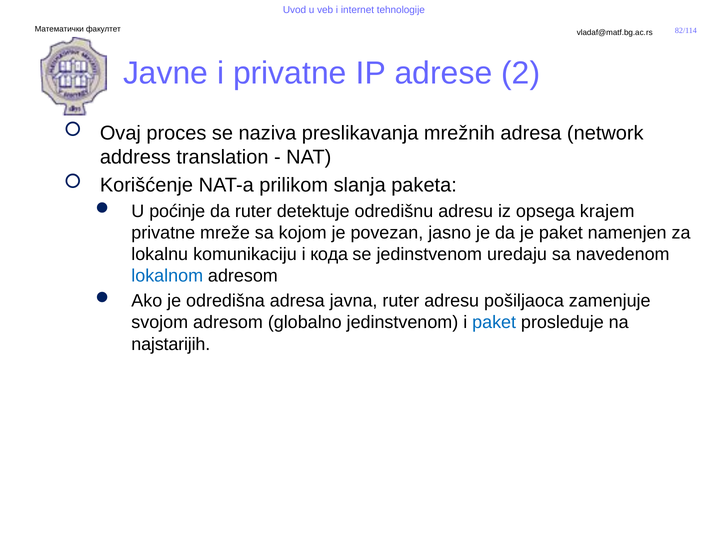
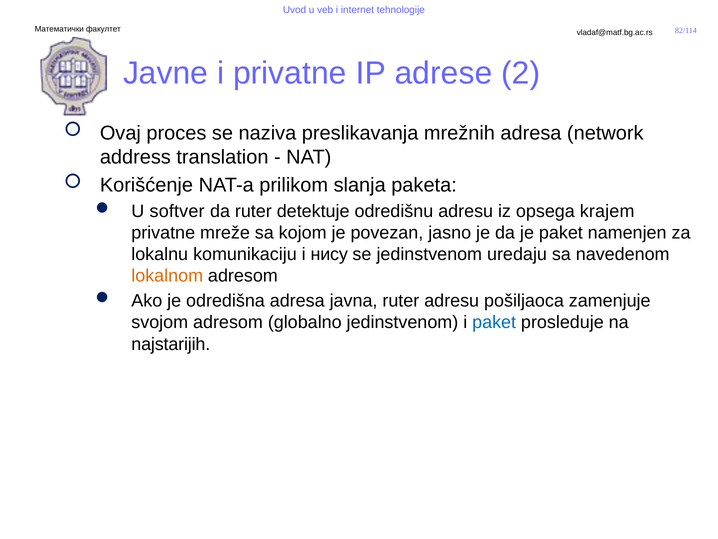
poćinje: poćinje -> softver
кода: кода -> нису
lokalnom colour: blue -> orange
